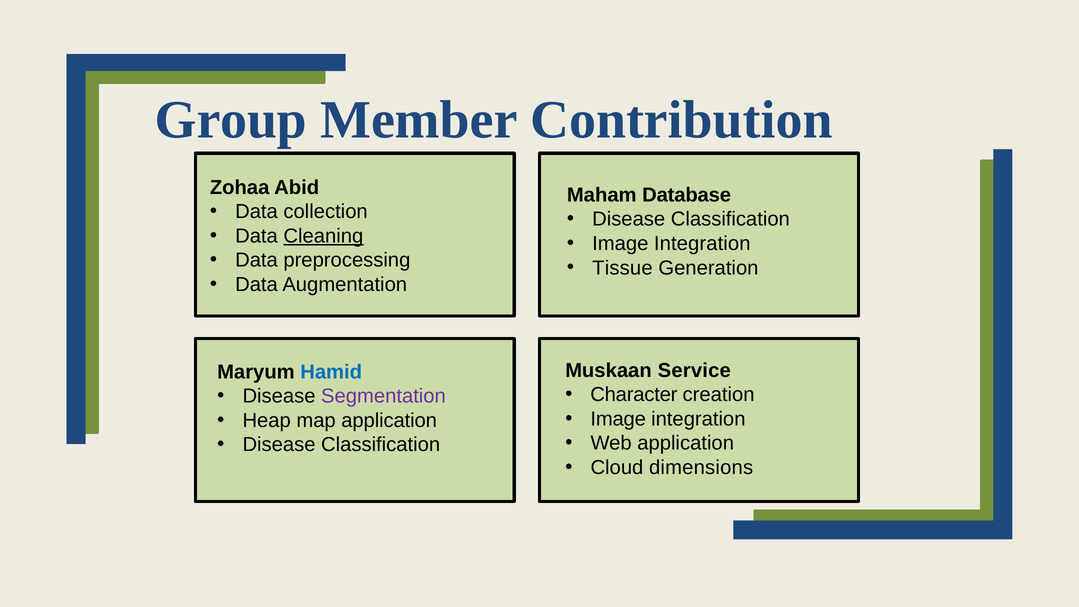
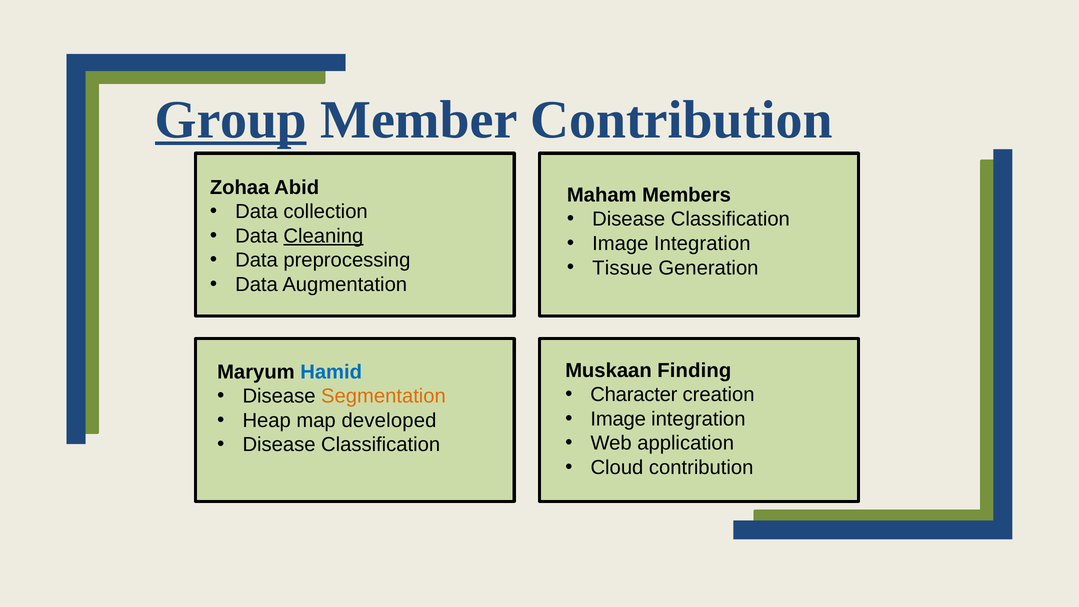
Group underline: none -> present
Database: Database -> Members
Service: Service -> Finding
Segmentation colour: purple -> orange
map application: application -> developed
Cloud dimensions: dimensions -> contribution
